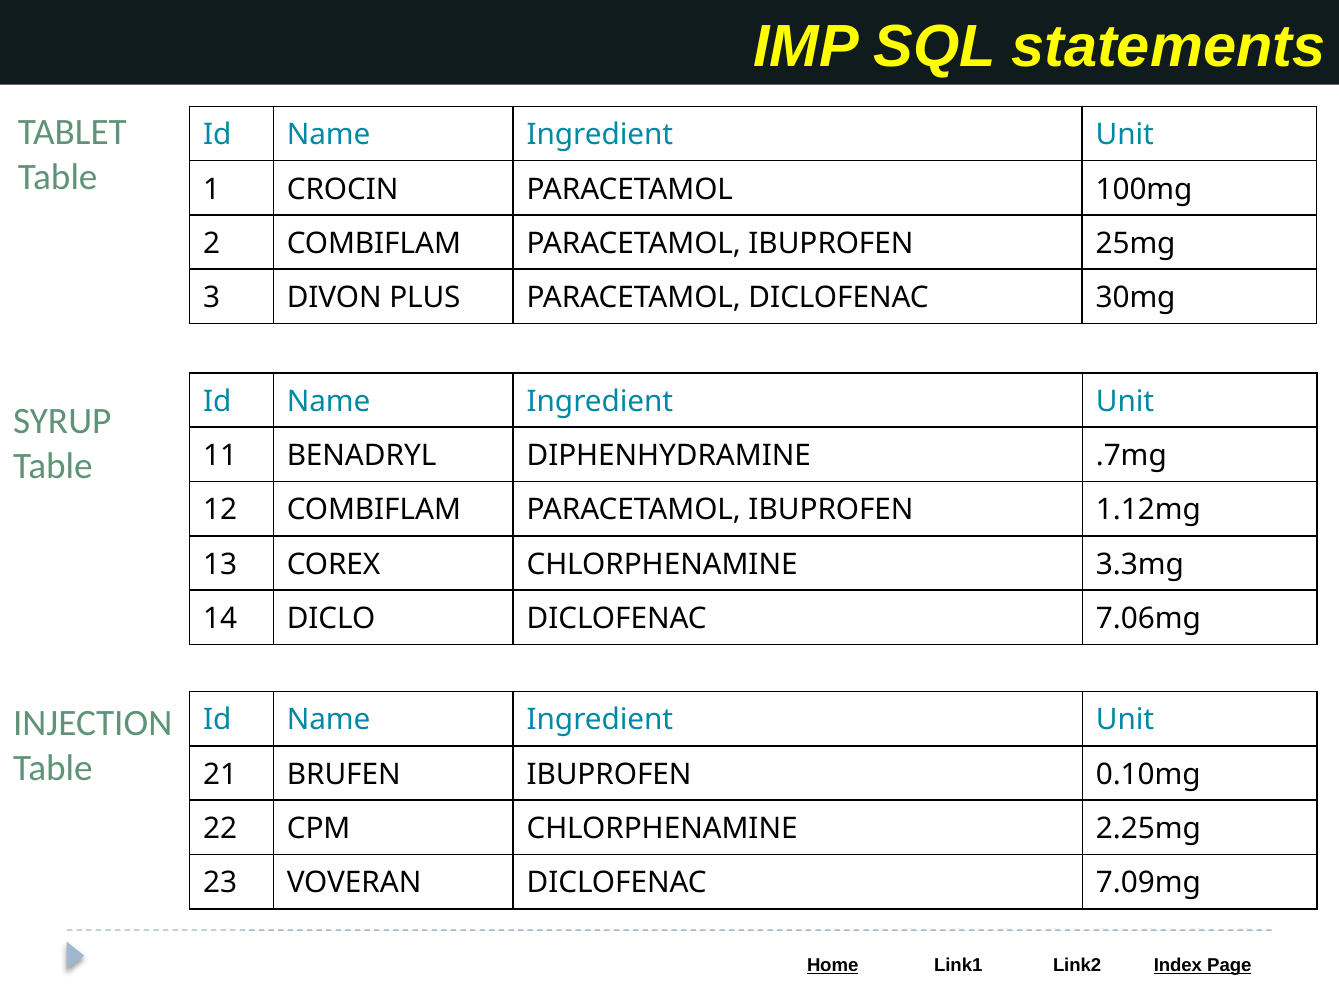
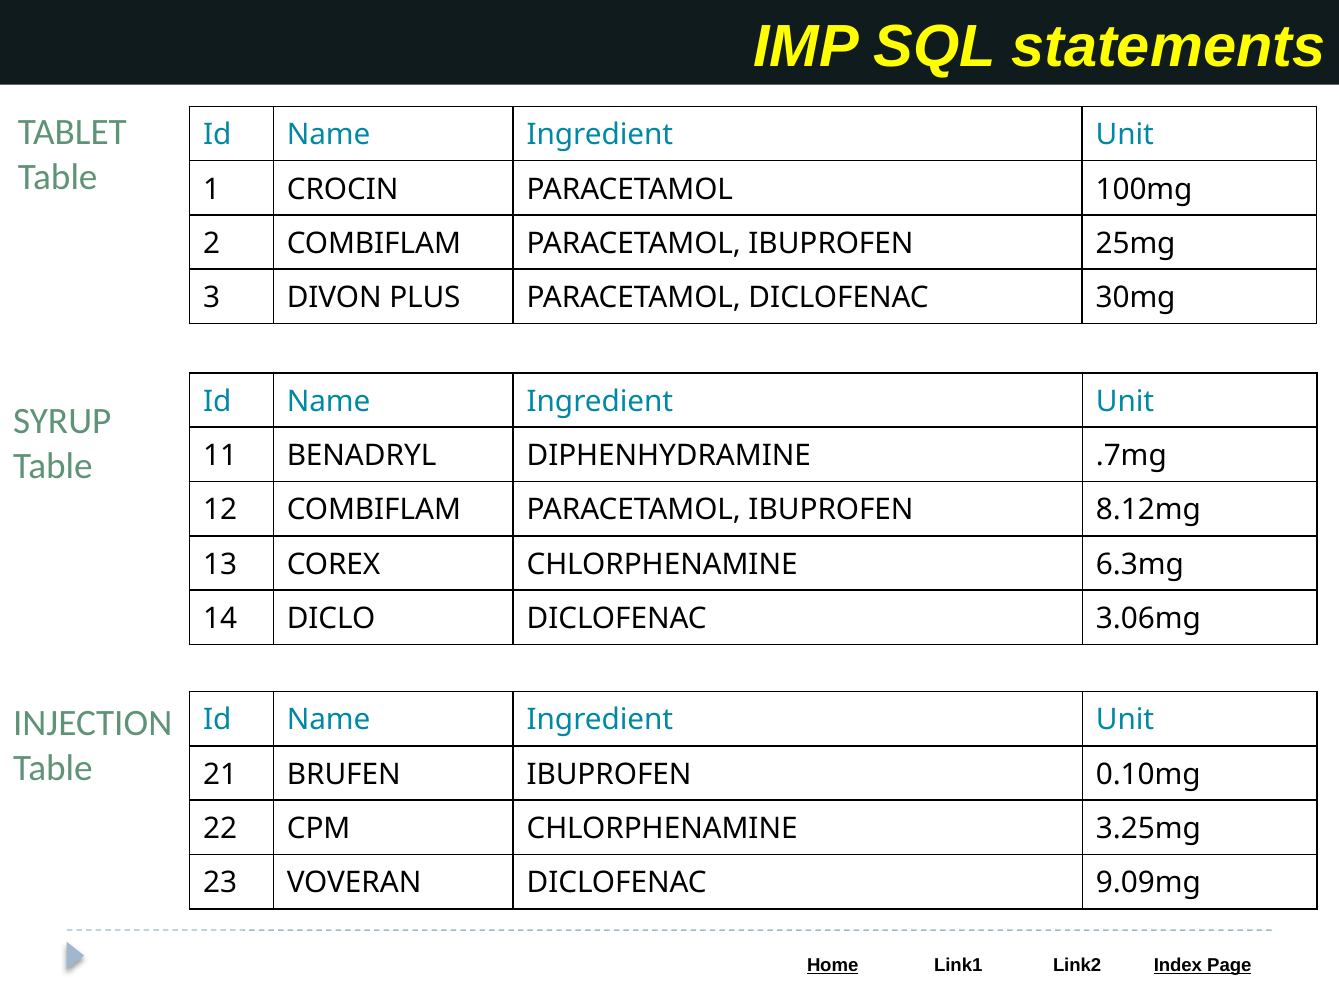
1.12mg: 1.12mg -> 8.12mg
3.3mg: 3.3mg -> 6.3mg
7.06mg: 7.06mg -> 3.06mg
2.25mg: 2.25mg -> 3.25mg
7.09mg: 7.09mg -> 9.09mg
